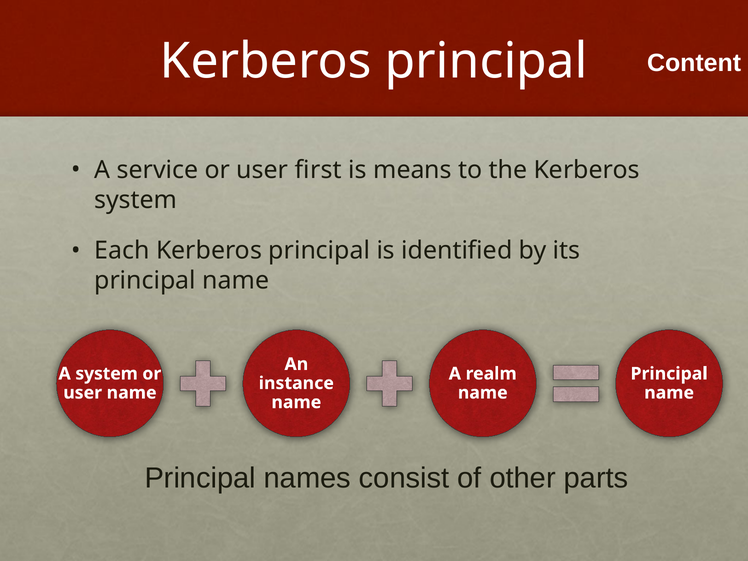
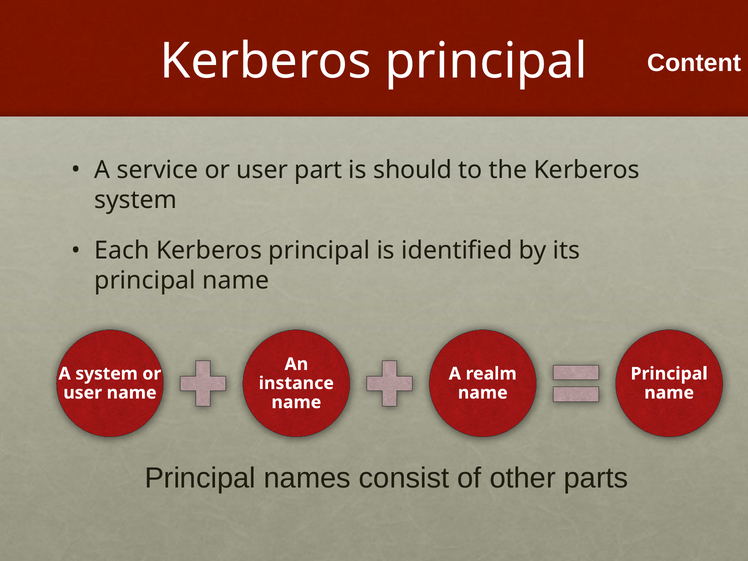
first: first -> part
means: means -> should
